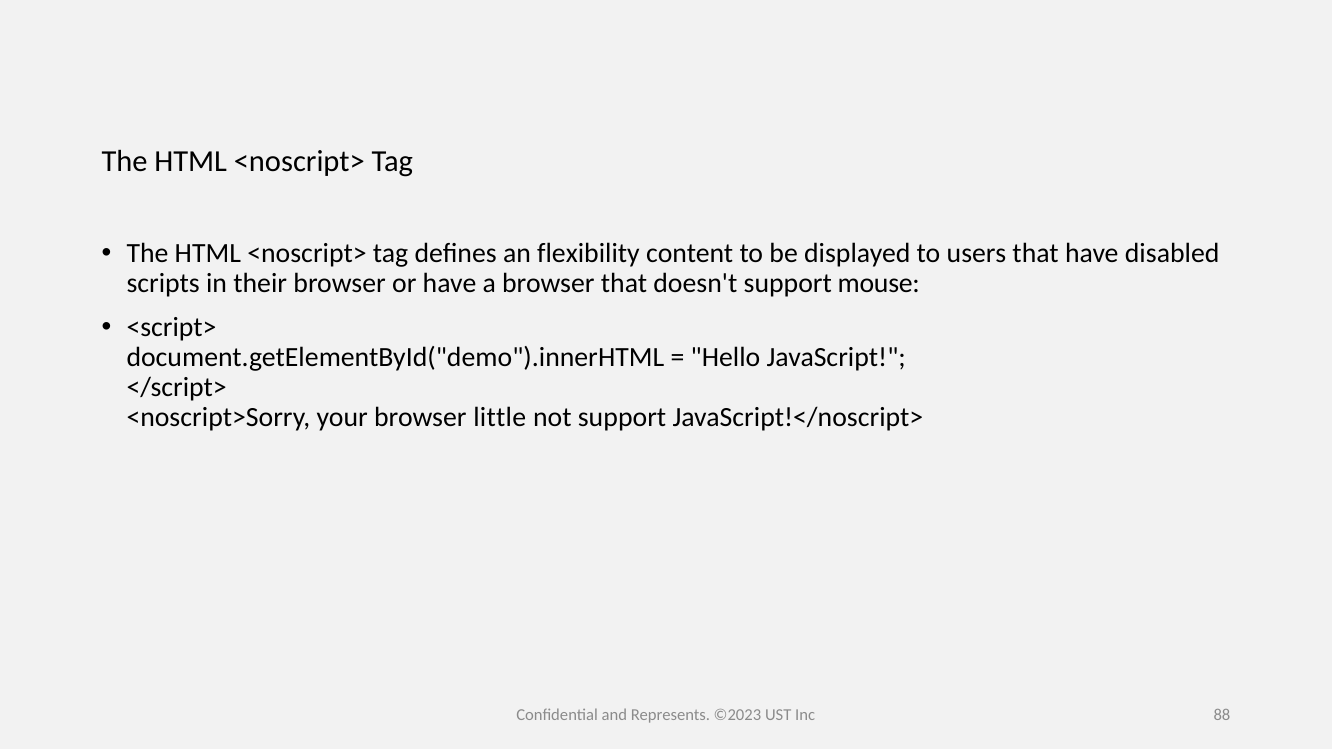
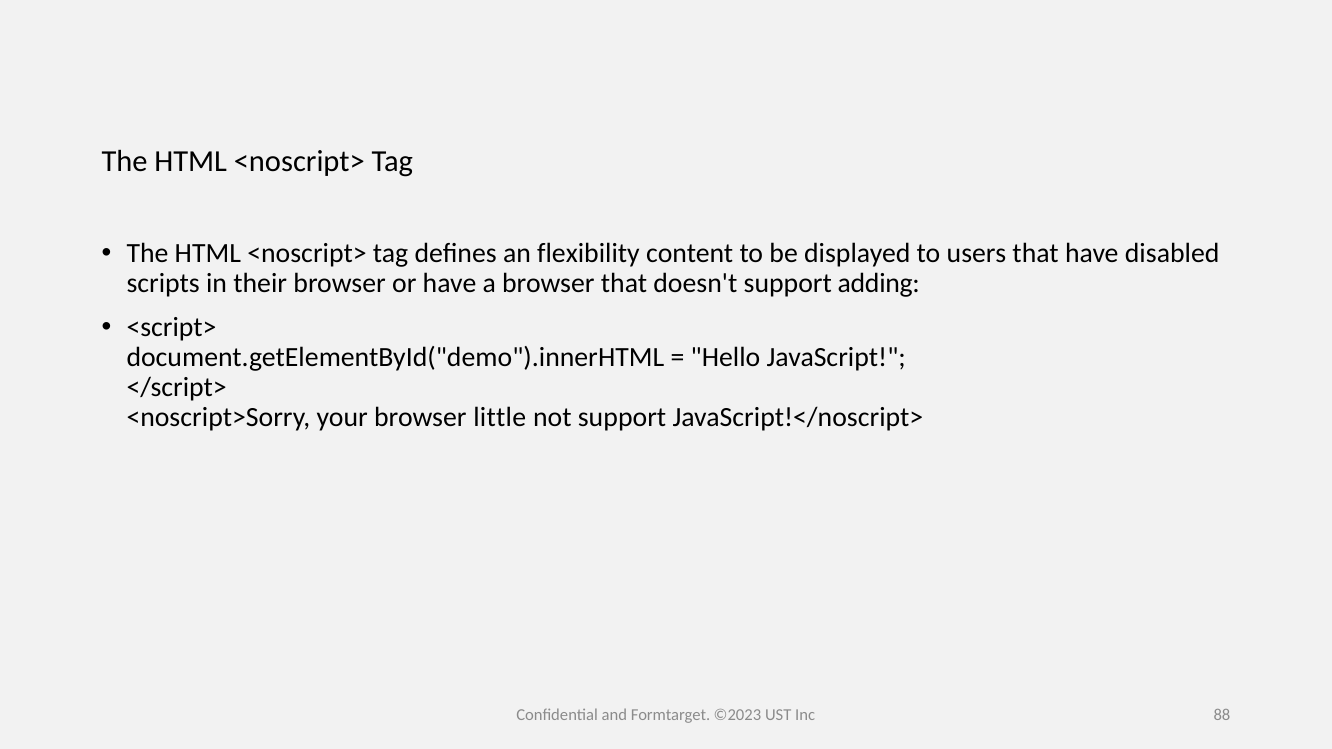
mouse: mouse -> adding
Represents: Represents -> Formtarget
